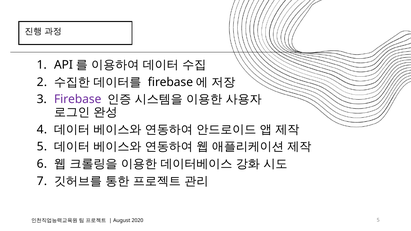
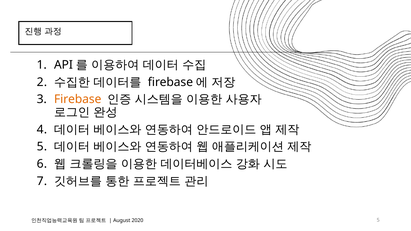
Firebase at (78, 99) colour: purple -> orange
